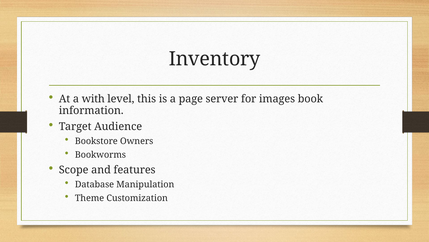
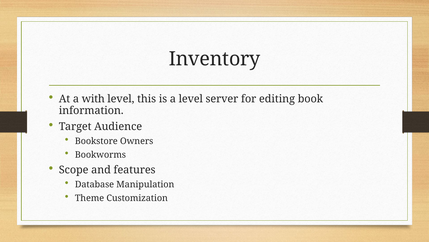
a page: page -> level
images: images -> editing
